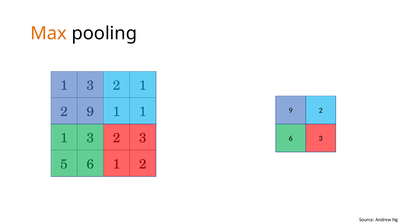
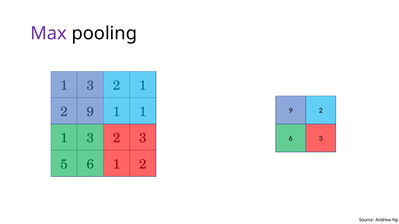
Max colour: orange -> purple
